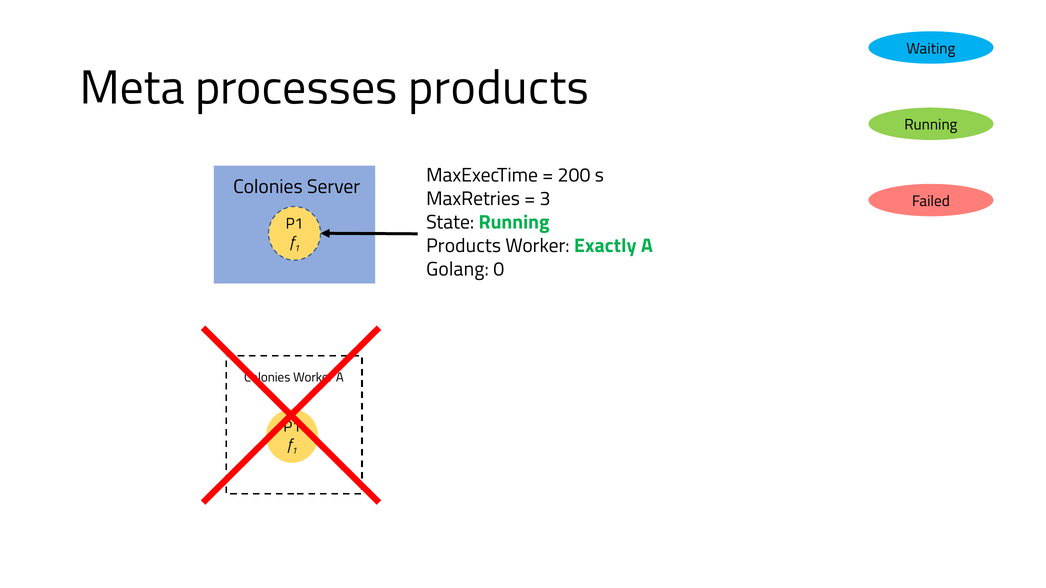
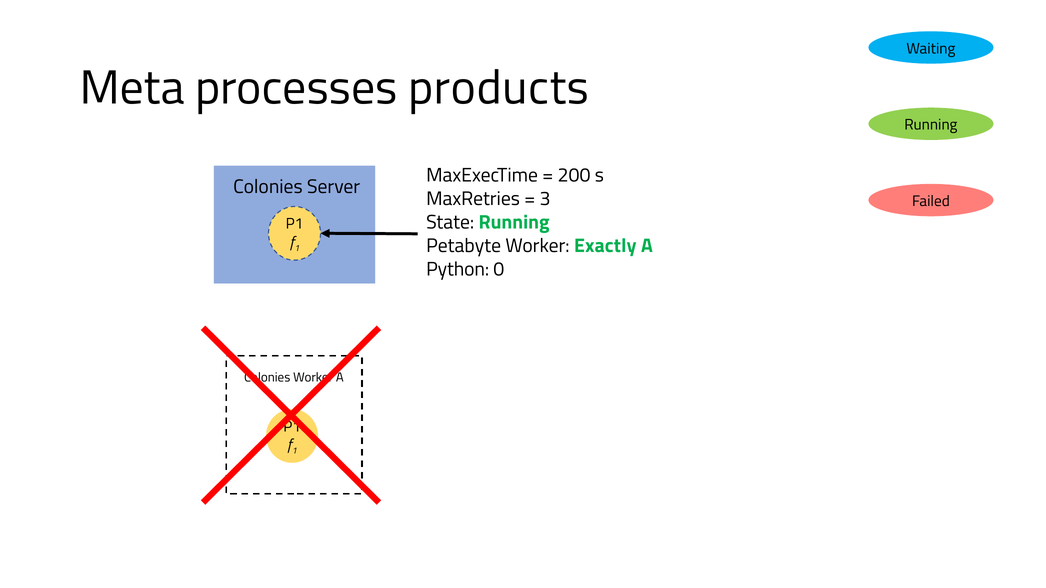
Products at (464, 246): Products -> Petabyte
Golang: Golang -> Python
